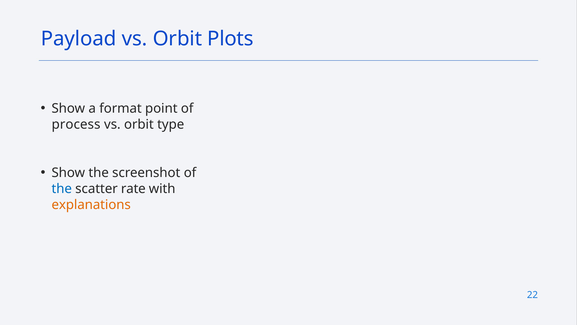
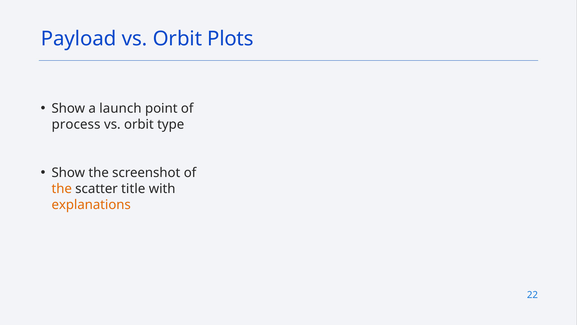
format: format -> launch
the at (62, 189) colour: blue -> orange
rate: rate -> title
